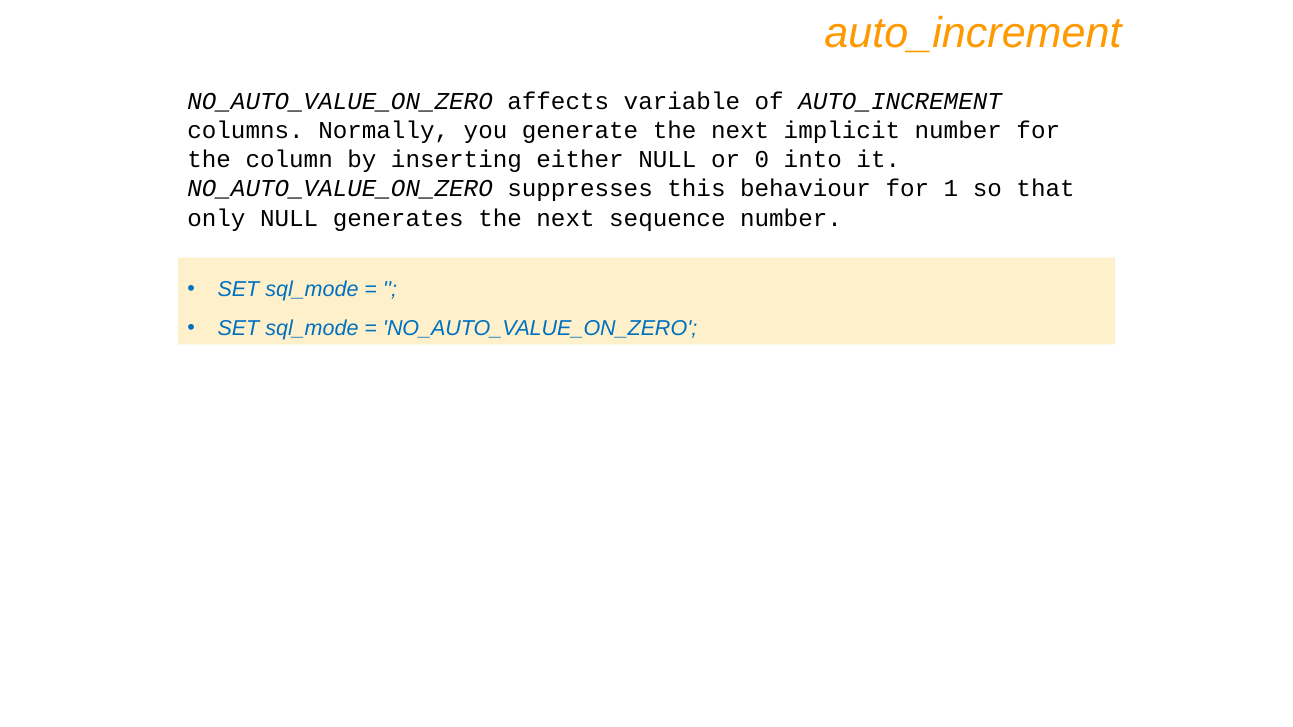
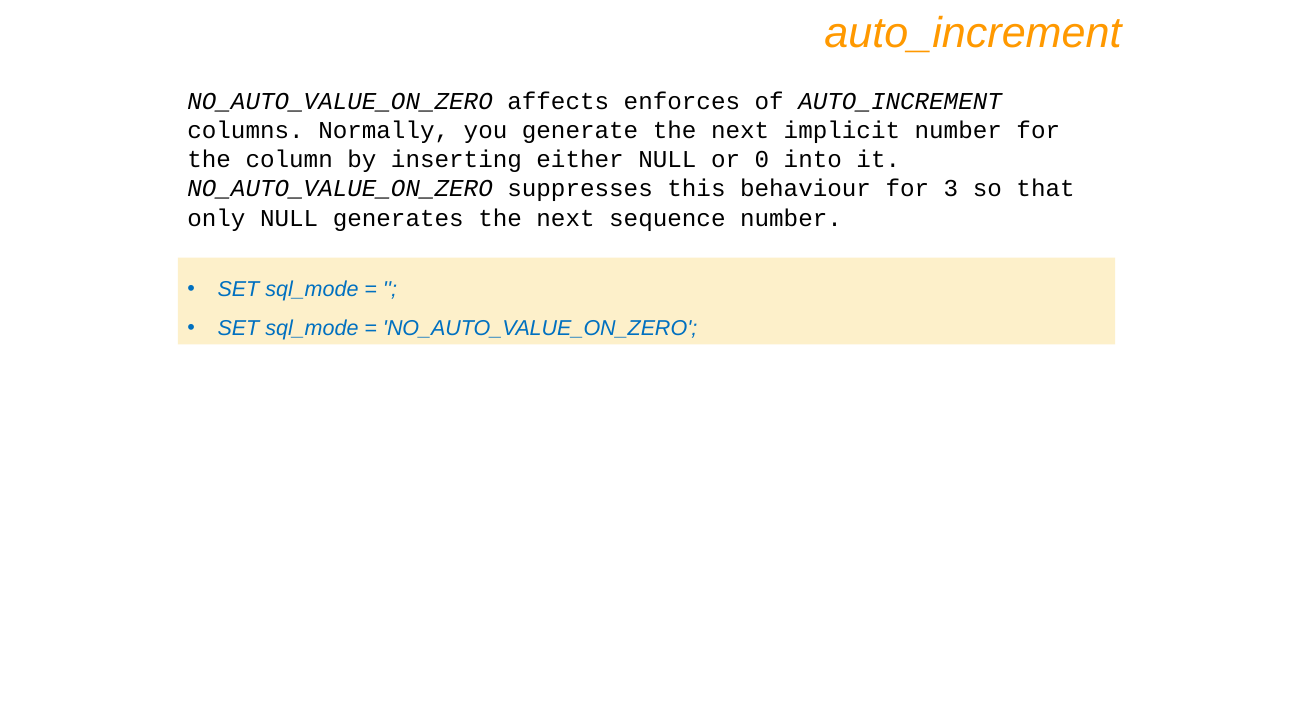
variable: variable -> enforces
1: 1 -> 3
